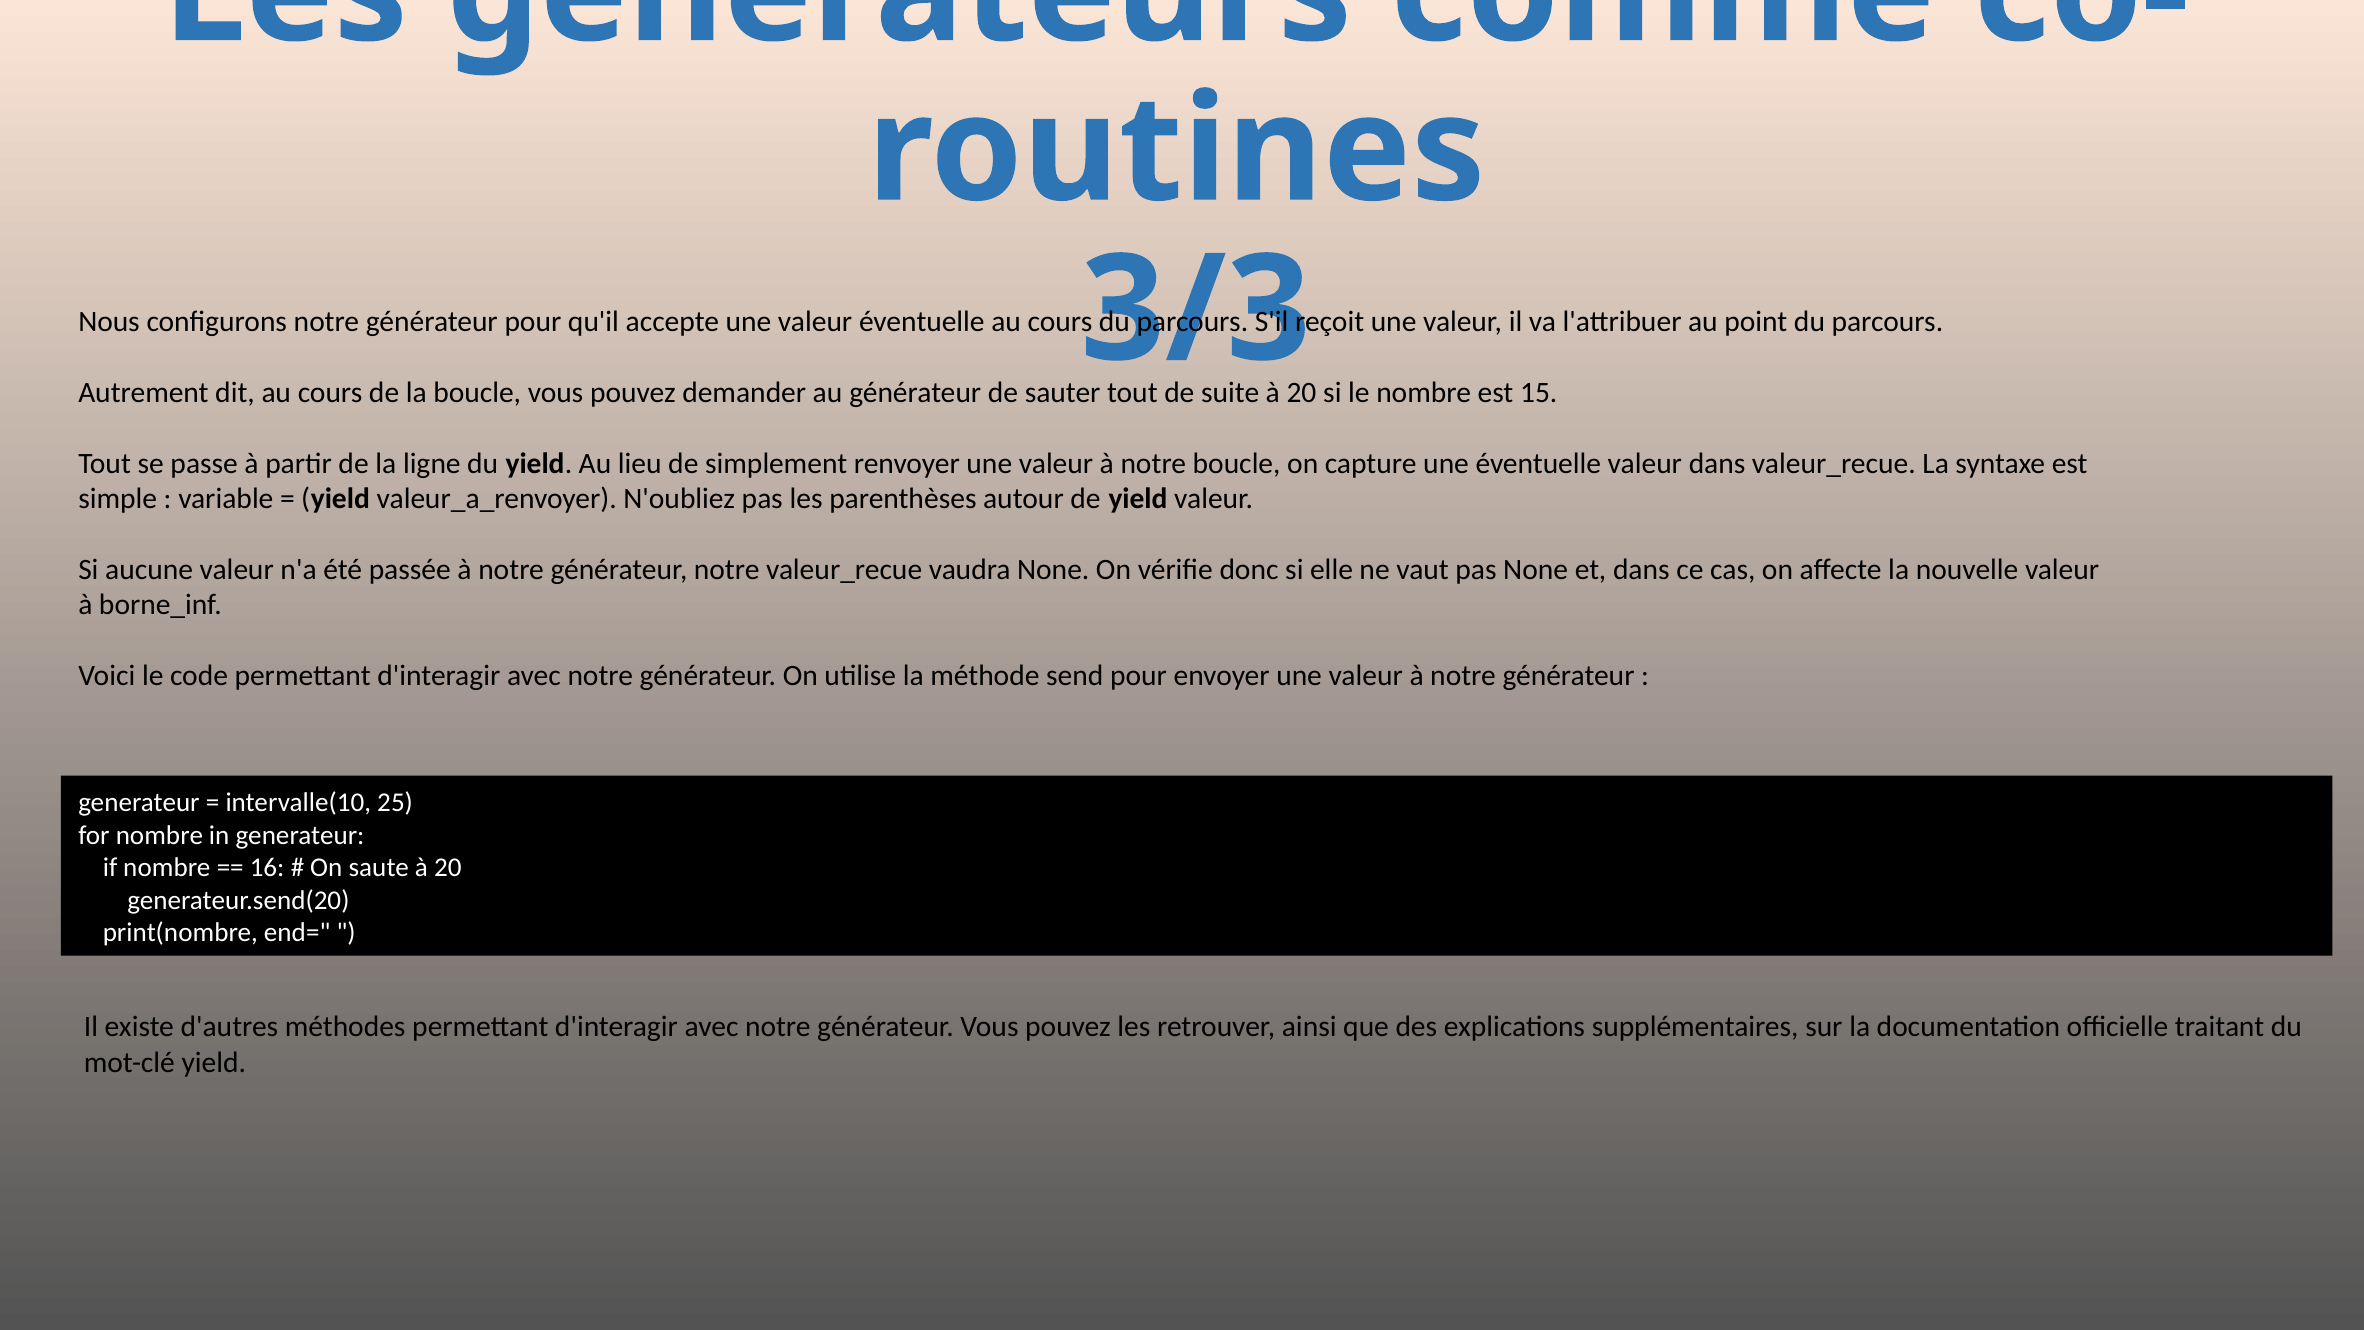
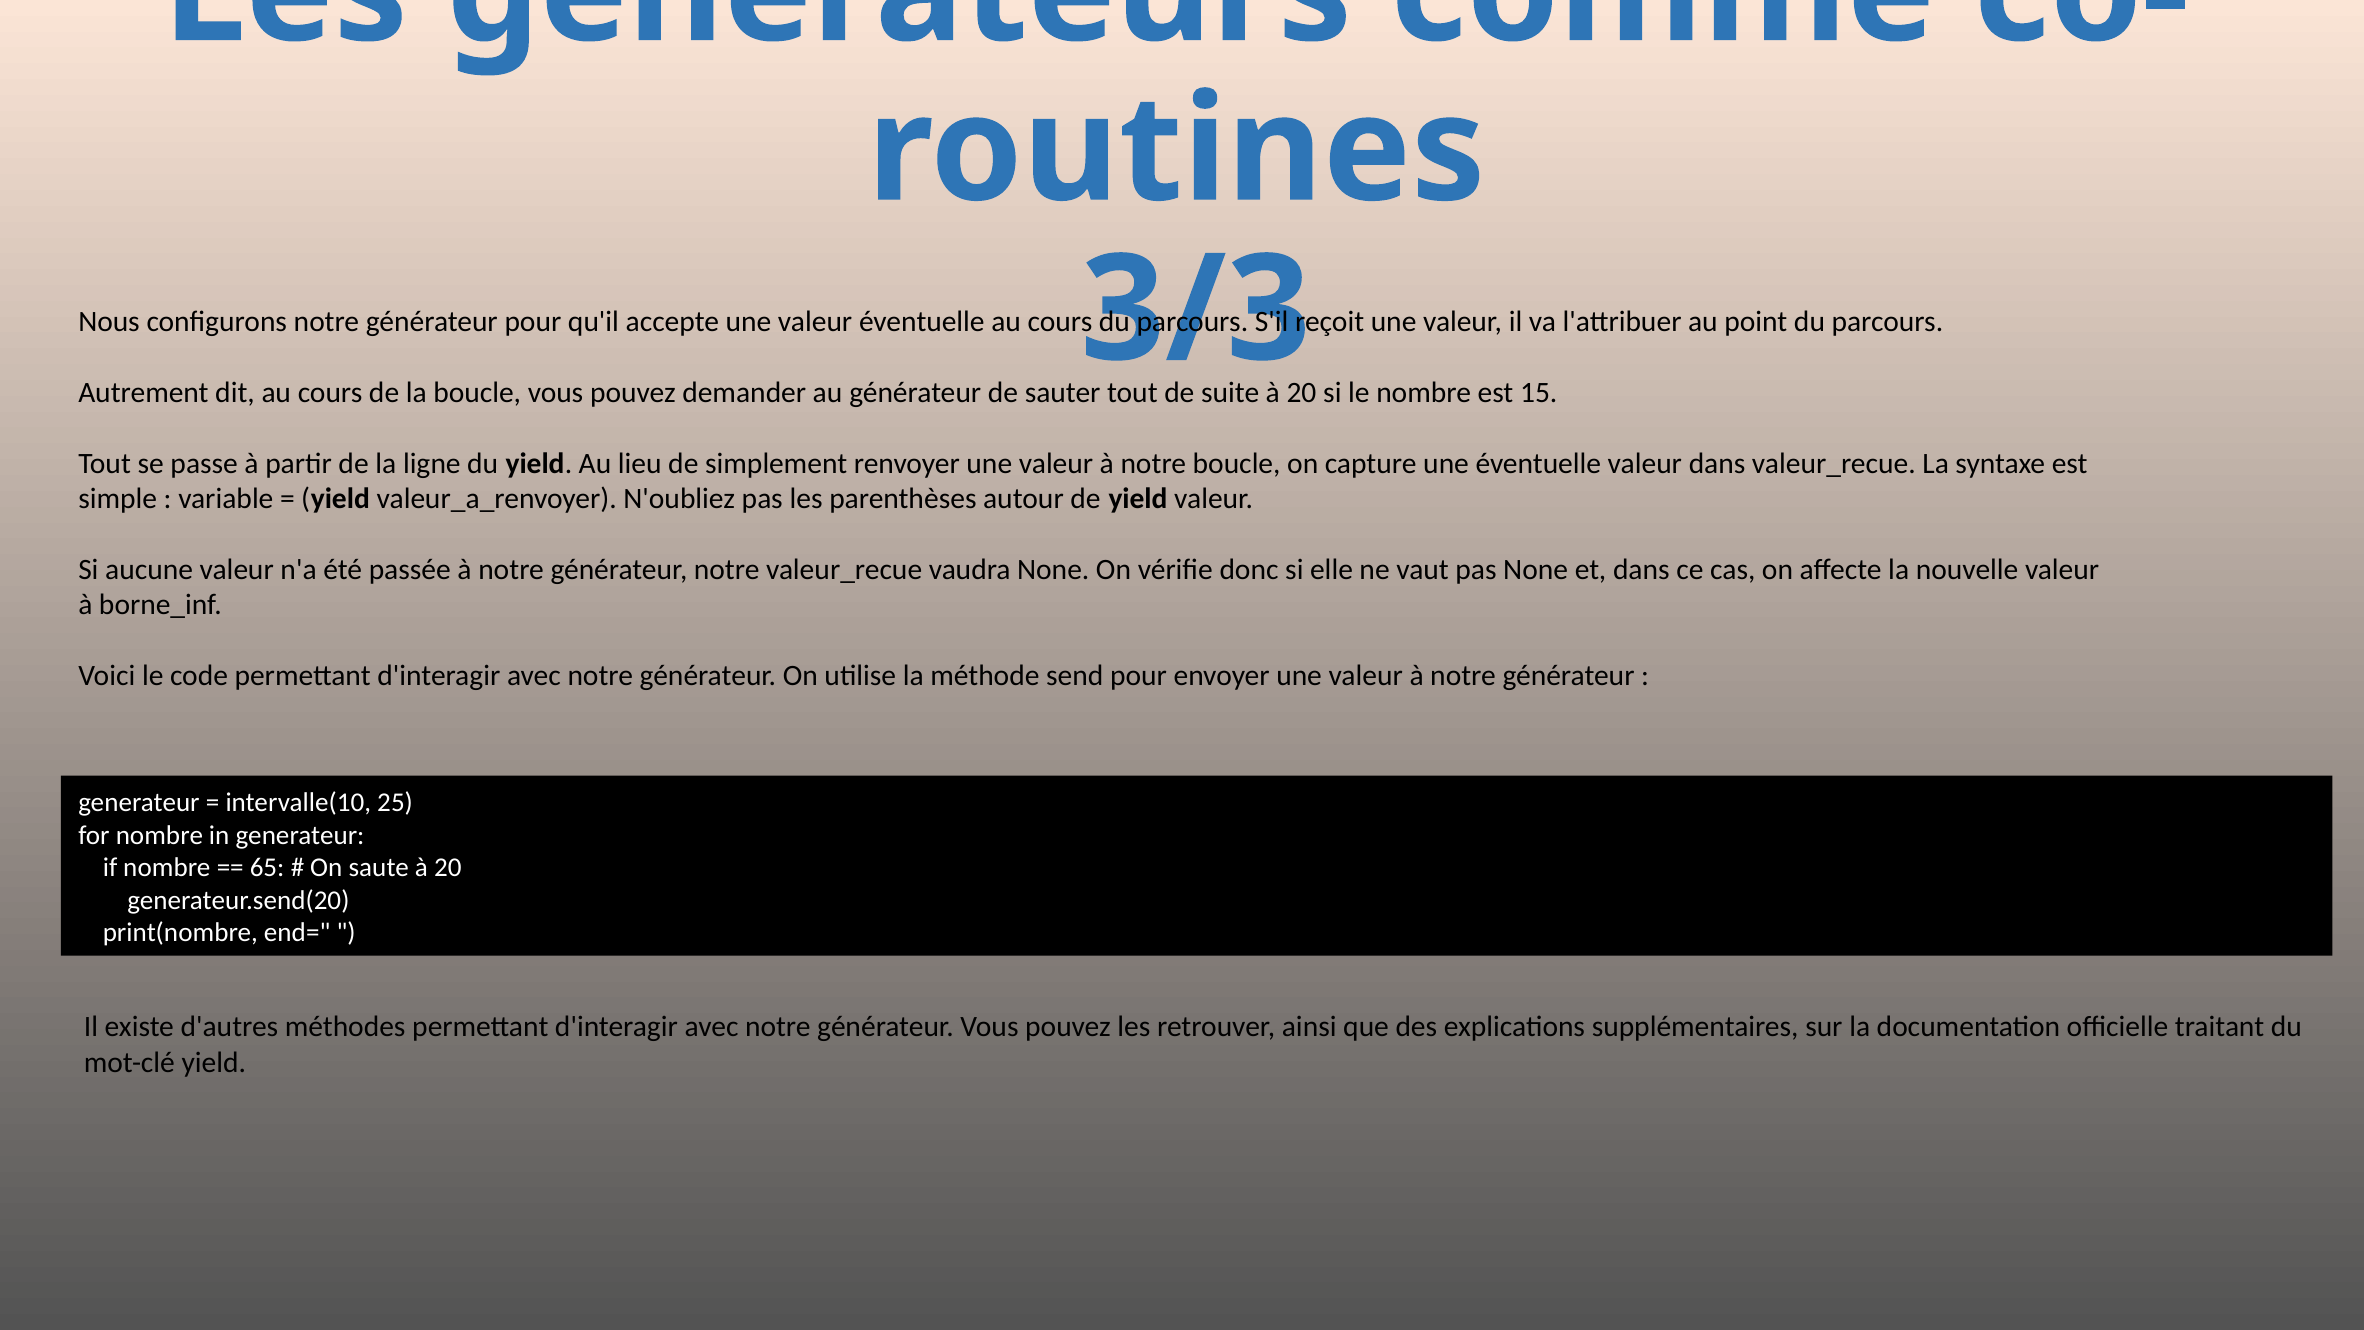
16: 16 -> 65
